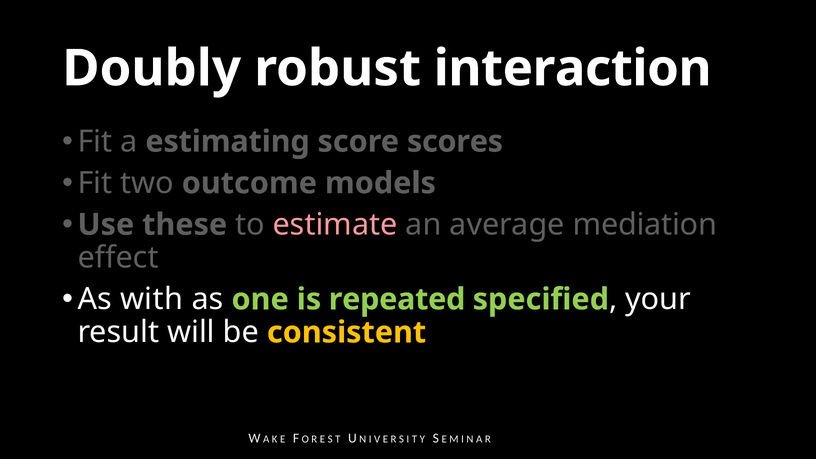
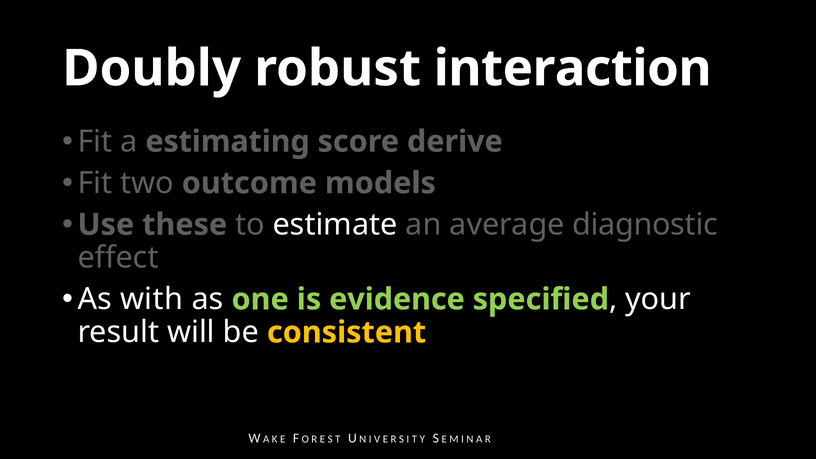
scores: scores -> derive
estimate colour: pink -> white
mediation: mediation -> diagnostic
repeated: repeated -> evidence
